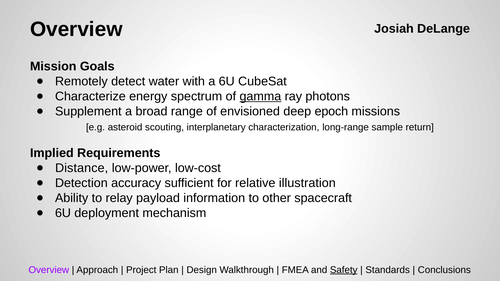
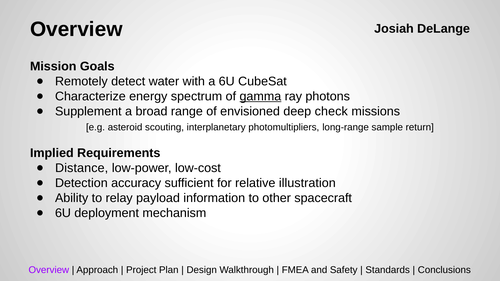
epoch: epoch -> check
characterization: characterization -> photomultipliers
Safety underline: present -> none
